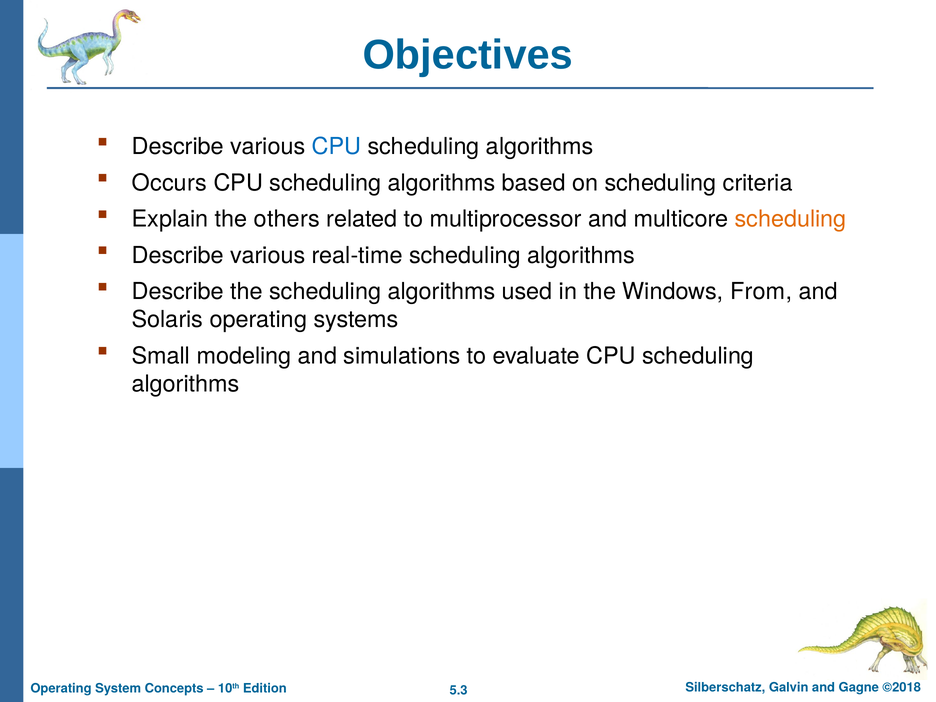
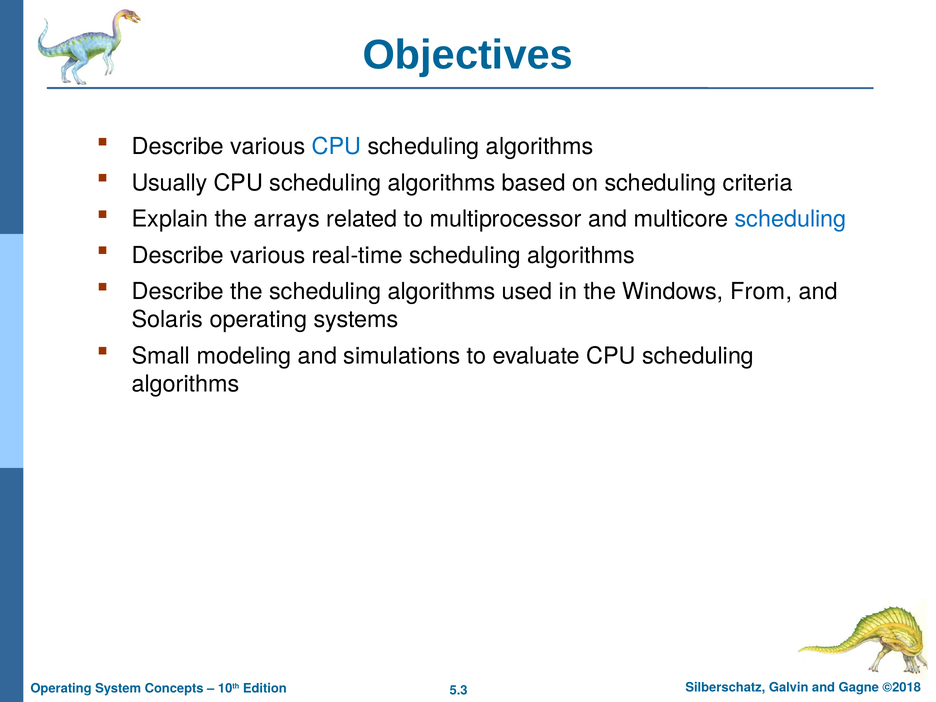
Occurs: Occurs -> Usually
others: others -> arrays
scheduling at (791, 219) colour: orange -> blue
